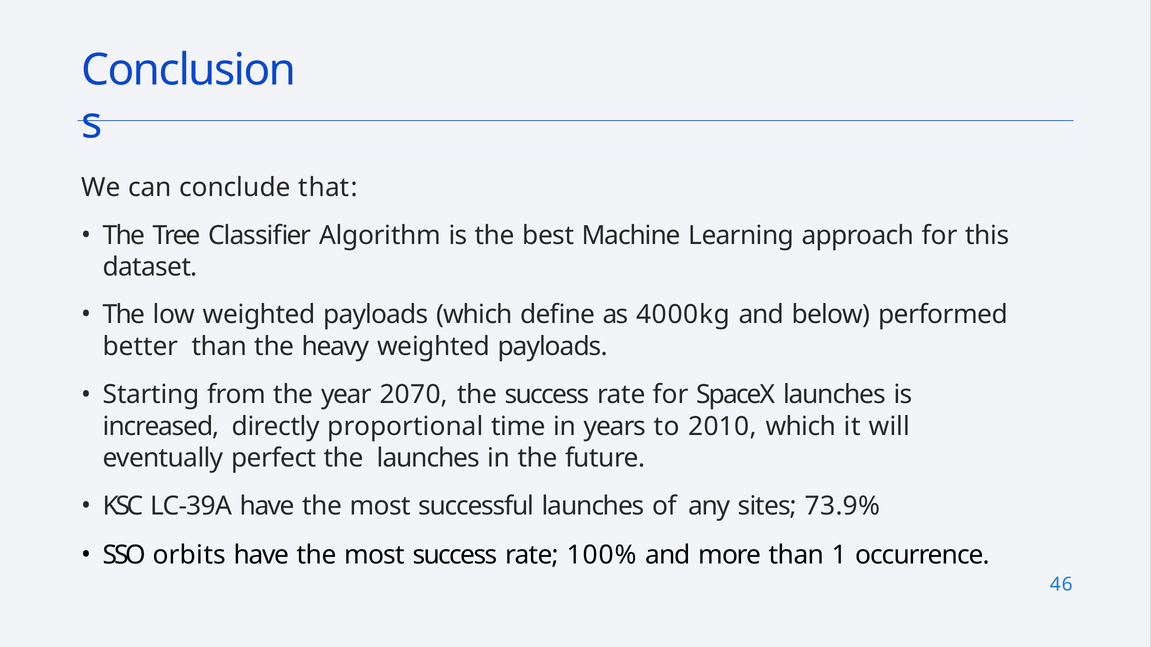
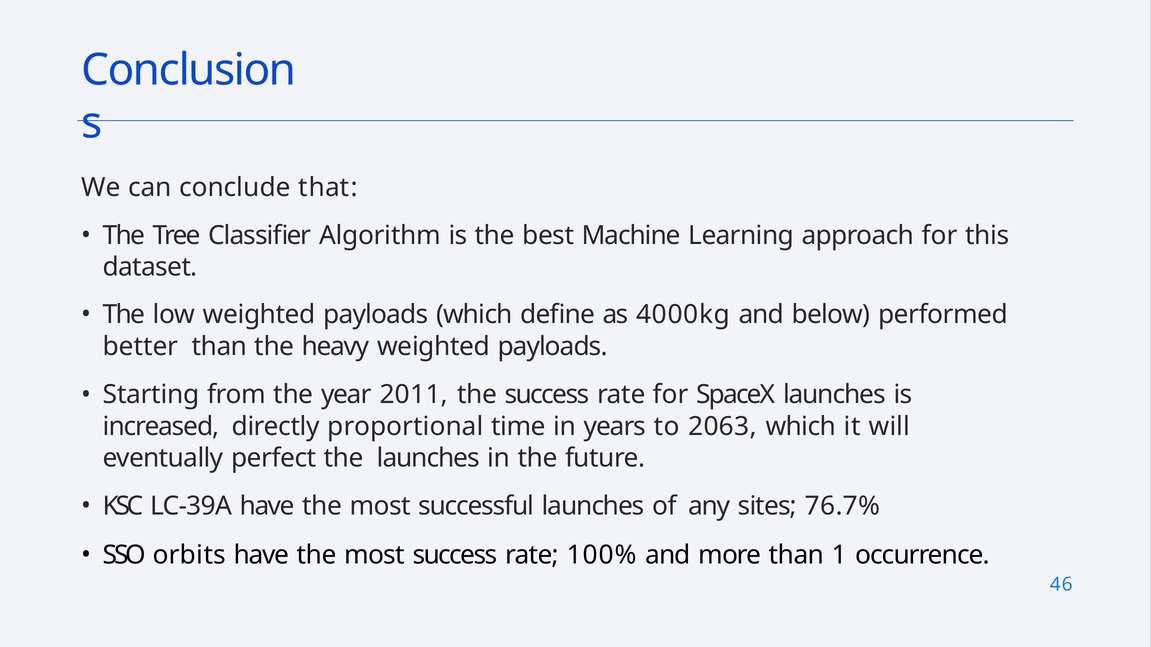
2070: 2070 -> 2011
2010: 2010 -> 2063
73.9%: 73.9% -> 76.7%
